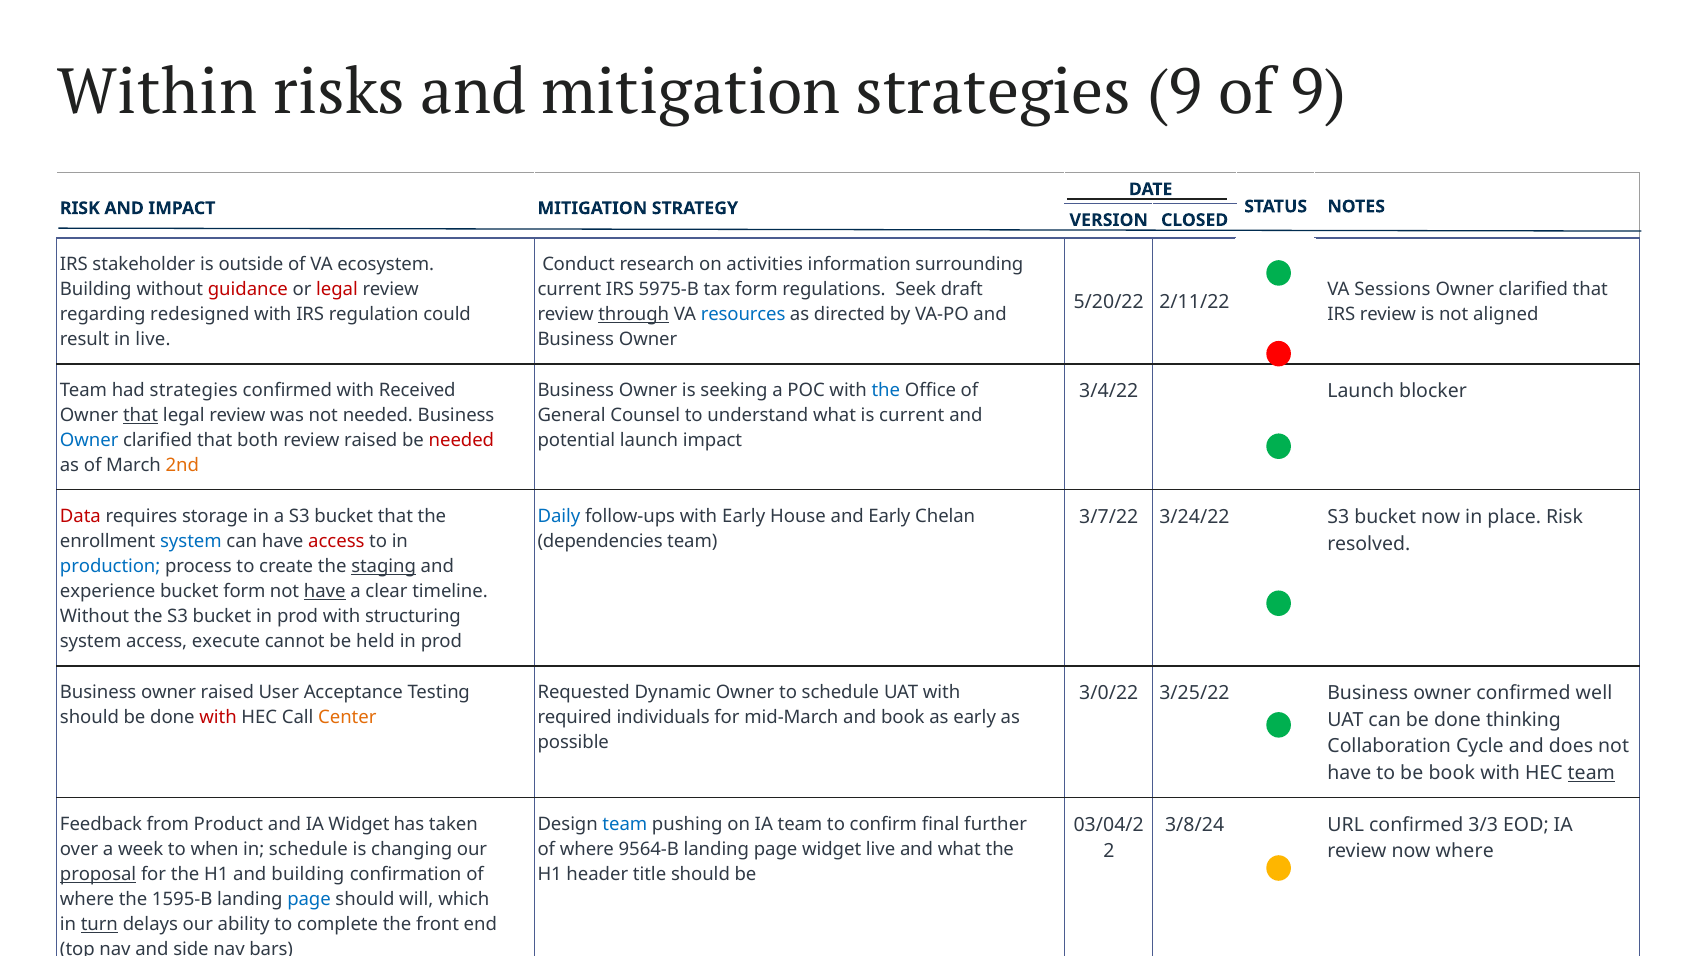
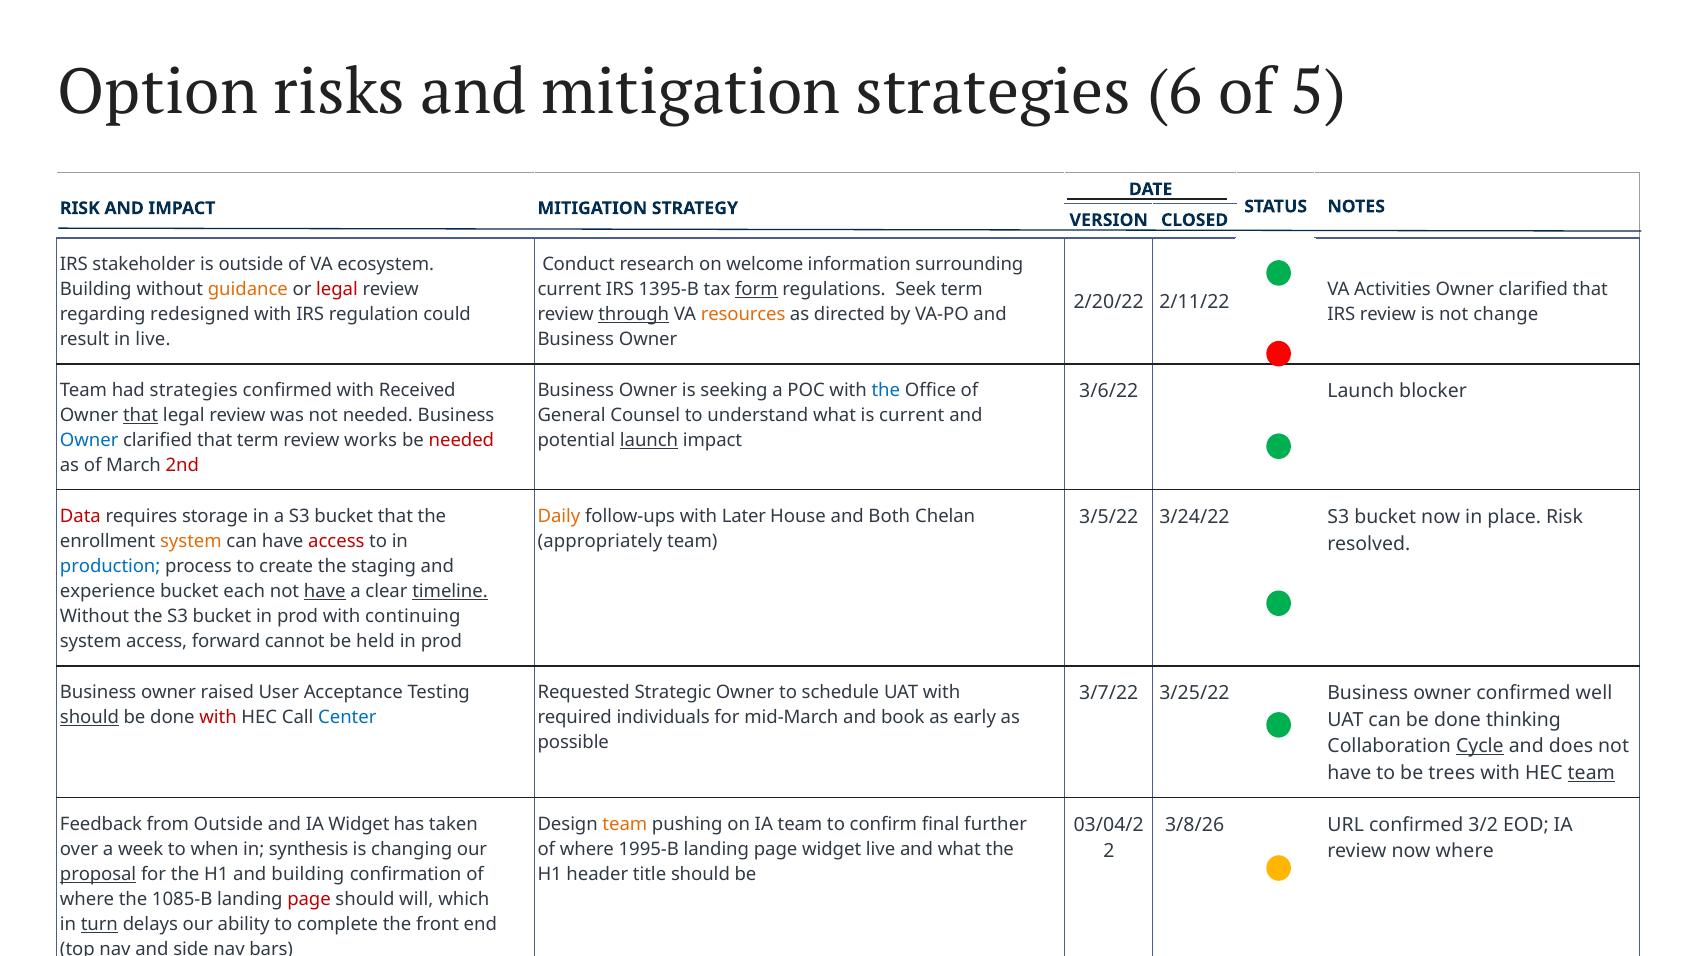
Within: Within -> Option
strategies 9: 9 -> 6
of 9: 9 -> 5
activities: activities -> welcome
guidance colour: red -> orange
5975-B: 5975-B -> 1395-B
form at (756, 290) underline: none -> present
Seek draft: draft -> term
Sessions: Sessions -> Activities
5/20/22: 5/20/22 -> 2/20/22
resources colour: blue -> orange
not aligned: aligned -> change
3/4/22: 3/4/22 -> 3/6/22
that both: both -> term
review raised: raised -> works
launch at (649, 441) underline: none -> present
2nd colour: orange -> red
Daily colour: blue -> orange
with Early: Early -> Later
and Early: Early -> Both
3/7/22: 3/7/22 -> 3/5/22
system at (191, 542) colour: blue -> orange
dependencies: dependencies -> appropriately
staging underline: present -> none
bucket form: form -> each
timeline underline: none -> present
structuring: structuring -> continuing
execute: execute -> forward
Requested Dynamic: Dynamic -> Strategic
3/0/22: 3/0/22 -> 3/7/22
should at (89, 718) underline: none -> present
Center colour: orange -> blue
Cycle underline: none -> present
be book: book -> trees
from Product: Product -> Outside
team at (625, 824) colour: blue -> orange
3/8/24: 3/8/24 -> 3/8/26
3/3: 3/3 -> 3/2
in schedule: schedule -> synthesis
9564-B: 9564-B -> 1995-B
1595-B: 1595-B -> 1085-B
page at (309, 900) colour: blue -> red
